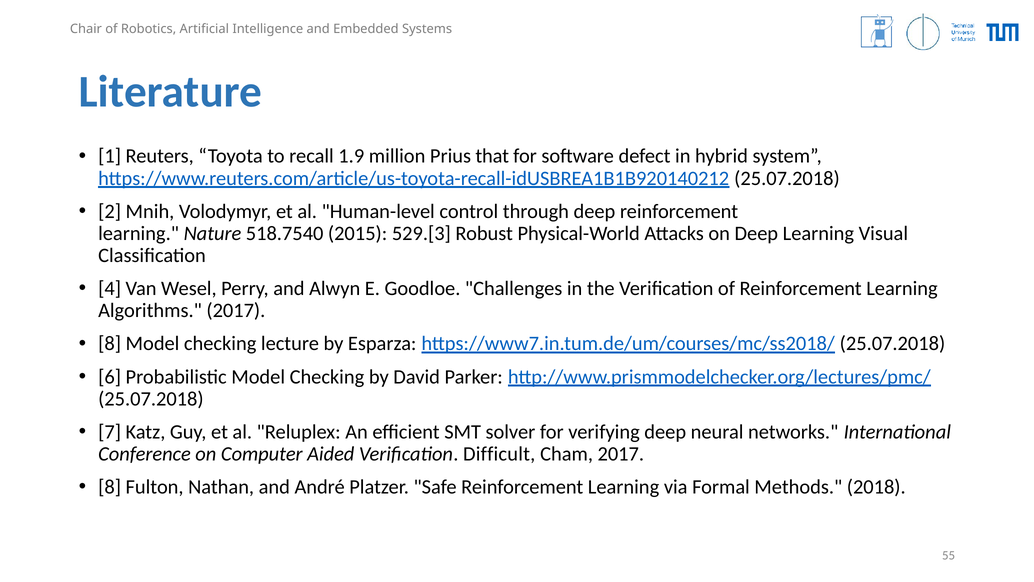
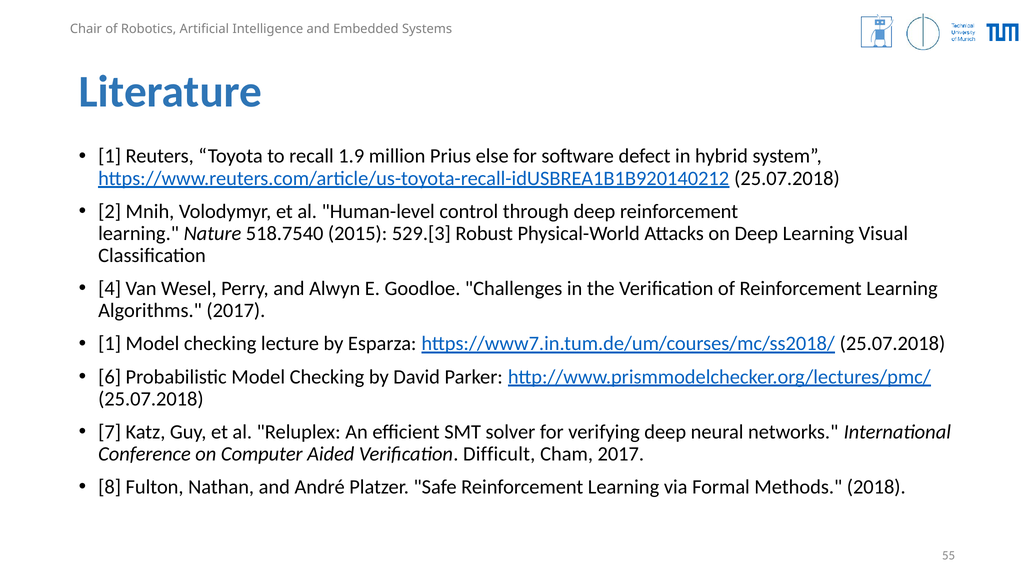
that: that -> else
8 at (110, 343): 8 -> 1
